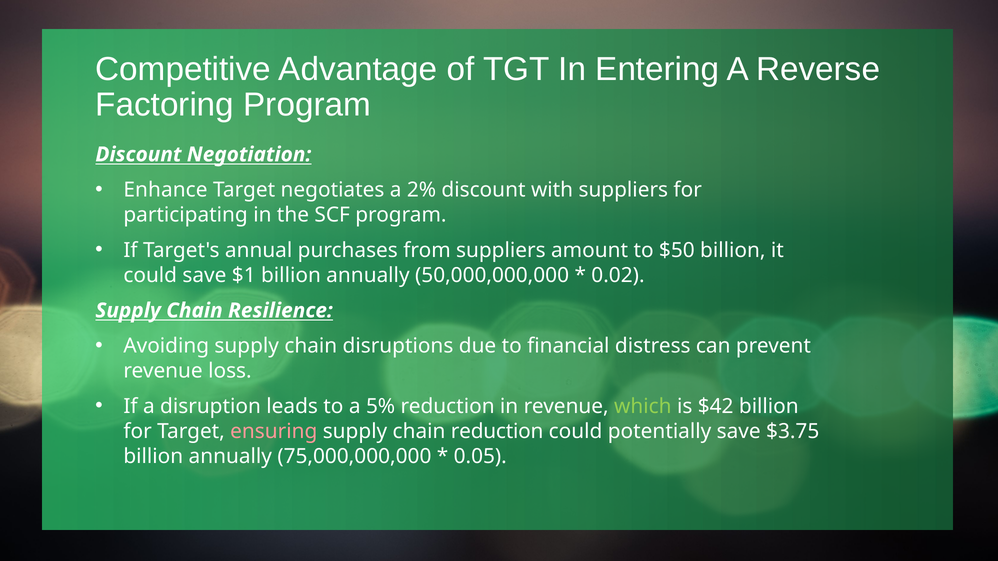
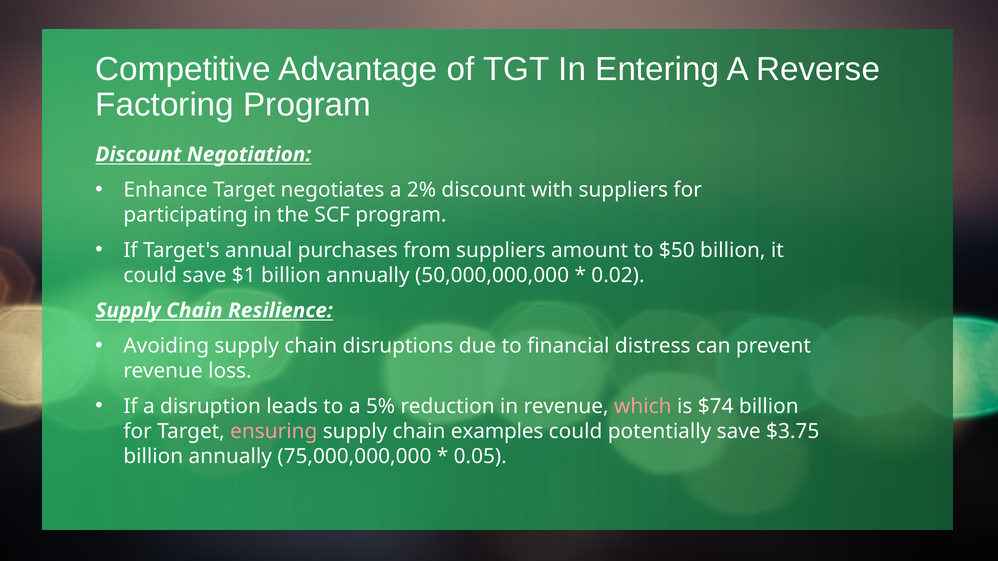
which colour: light green -> pink
$42: $42 -> $74
chain reduction: reduction -> examples
